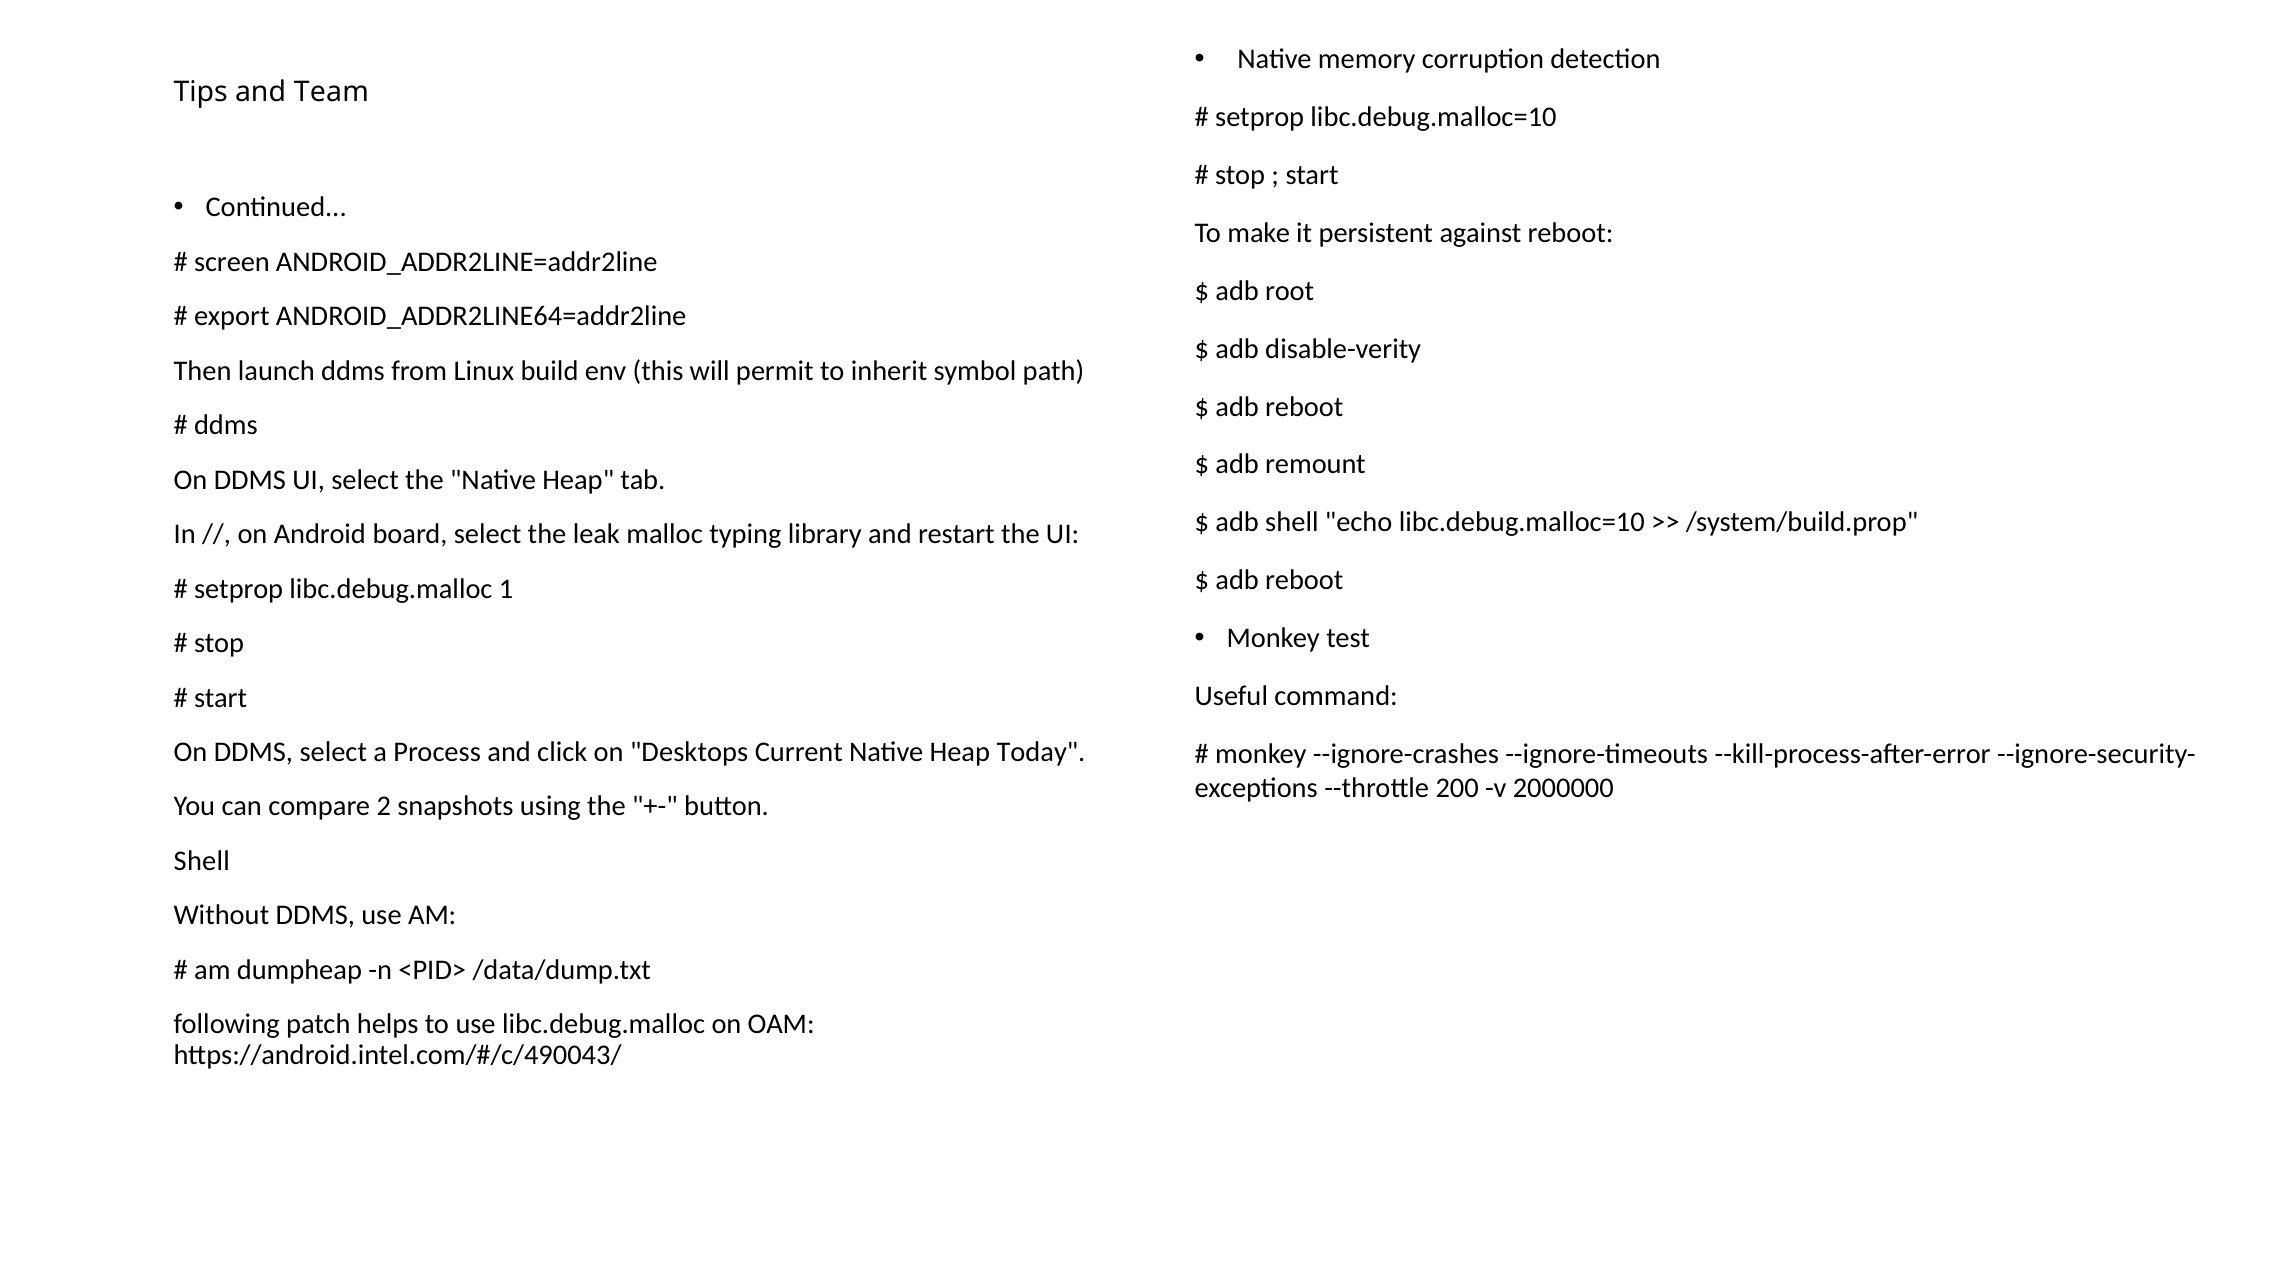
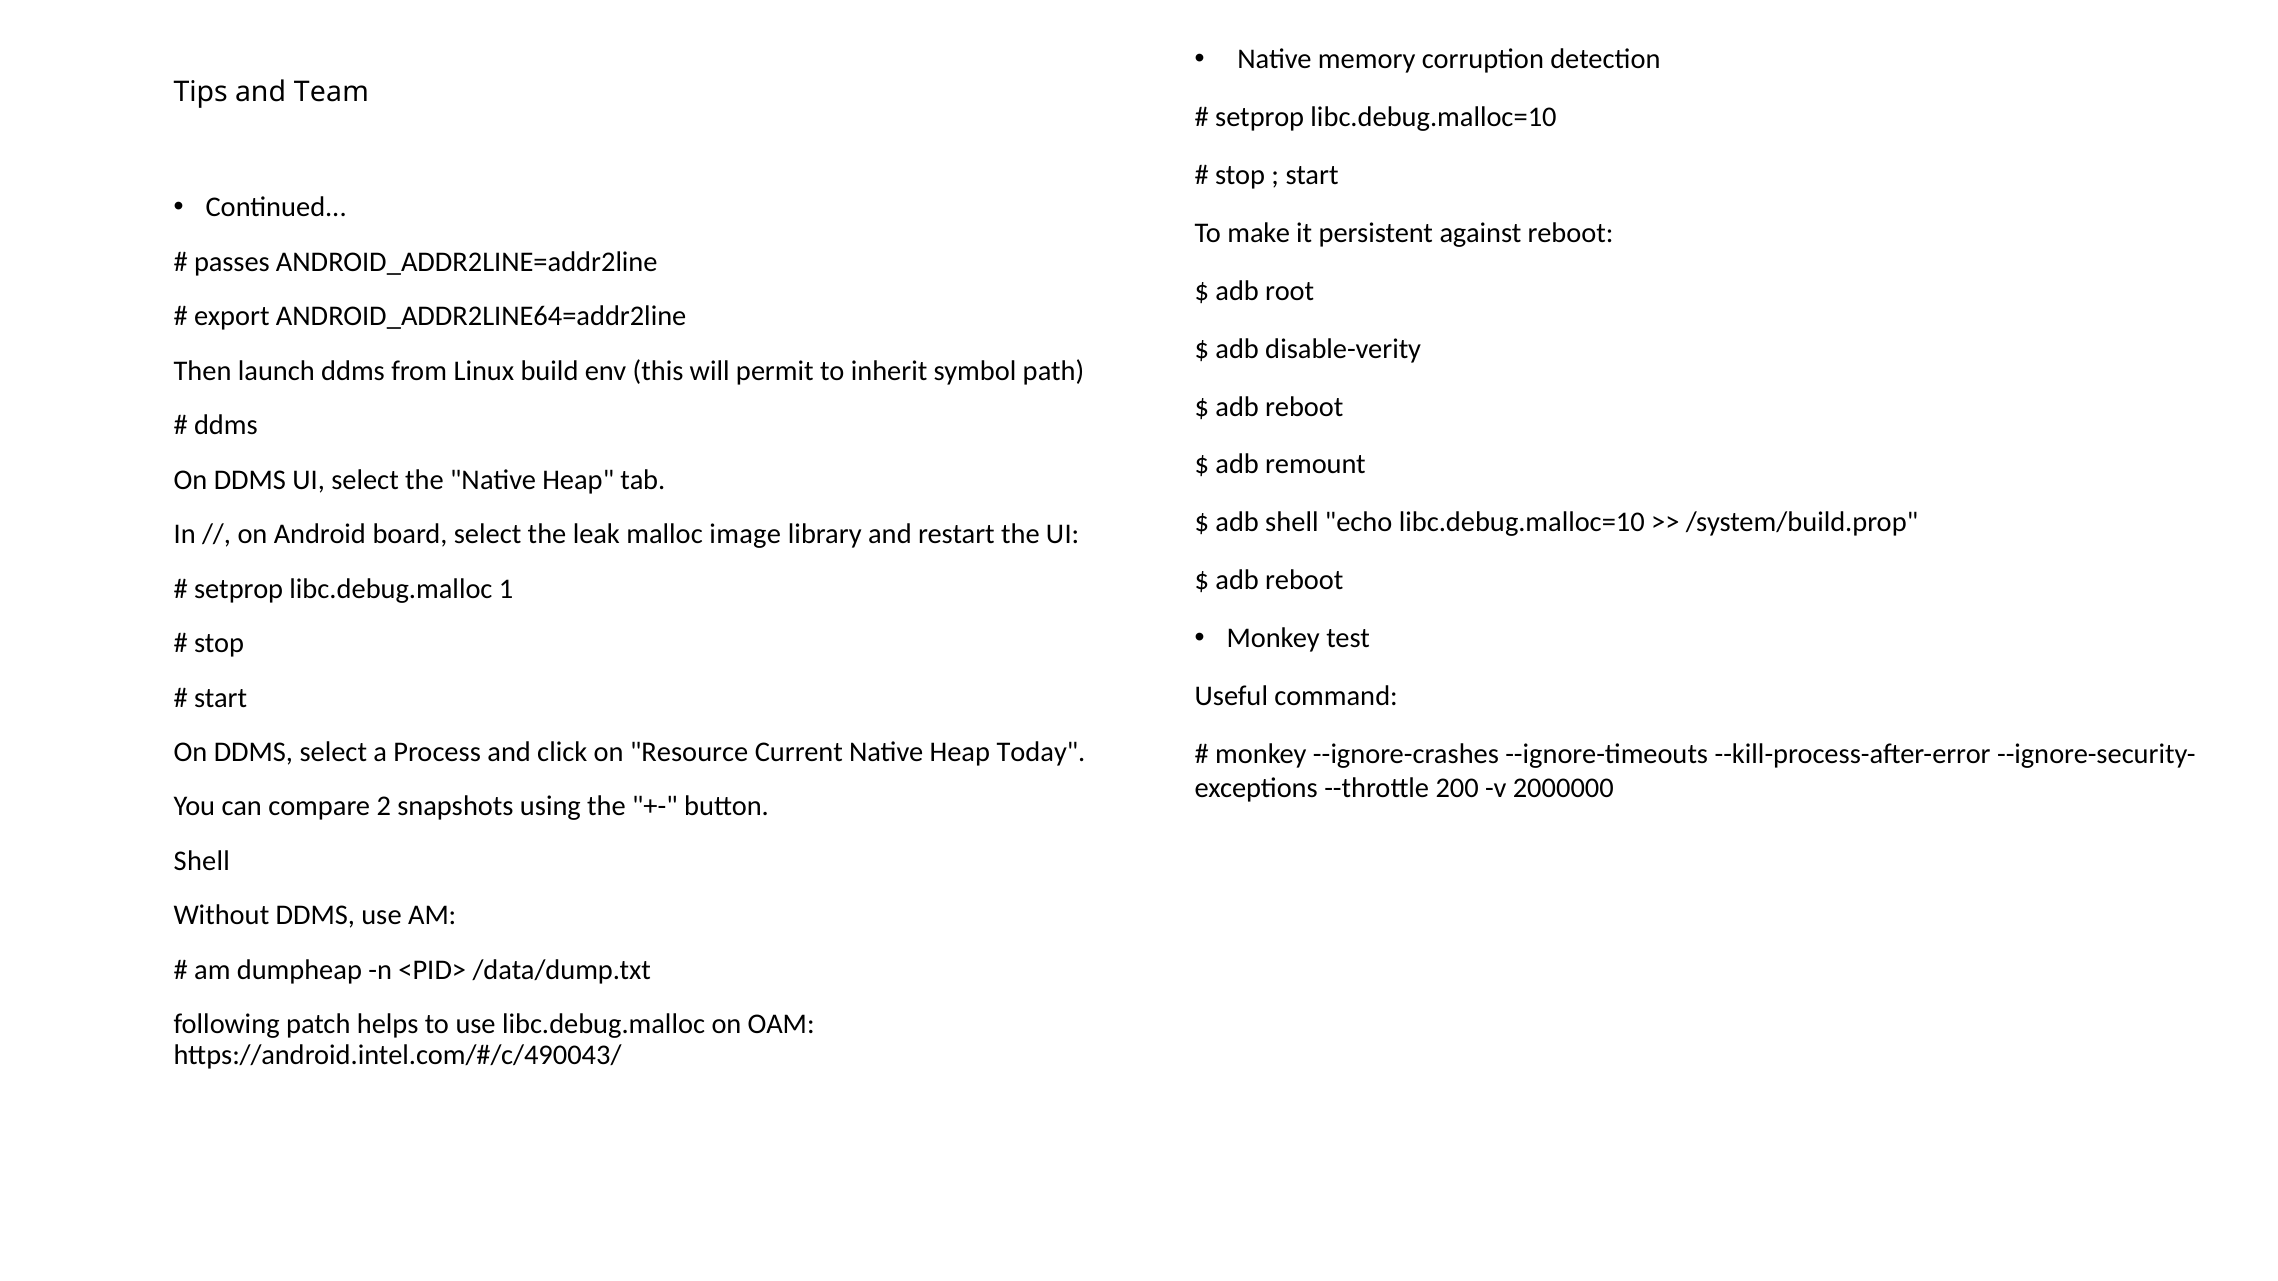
screen: screen -> passes
typing: typing -> image
Desktops: Desktops -> Resource
